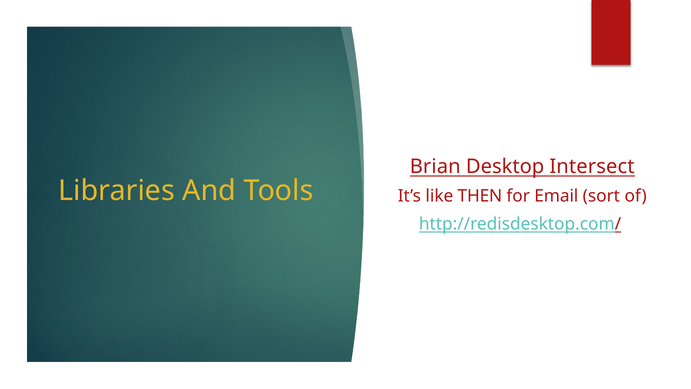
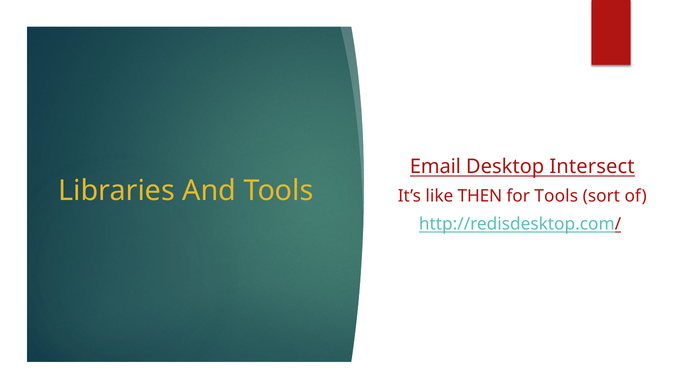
Brian: Brian -> Email
for Email: Email -> Tools
